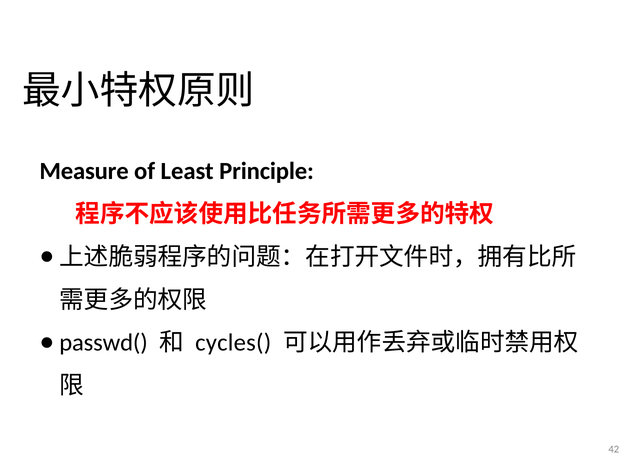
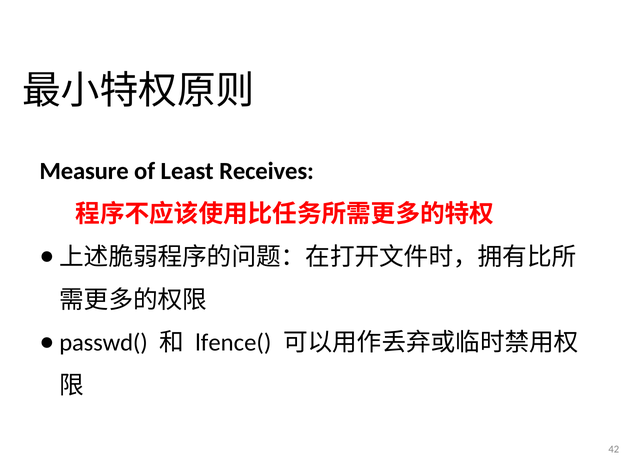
Principle: Principle -> Receives
cycles(: cycles( -> lfence(
